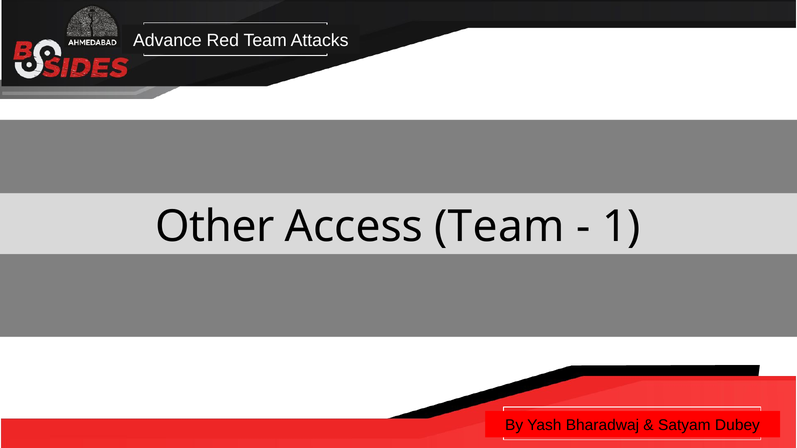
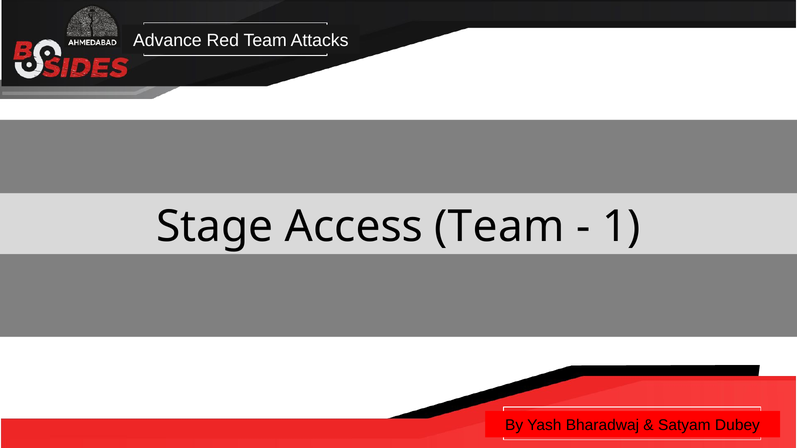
Other: Other -> Stage
